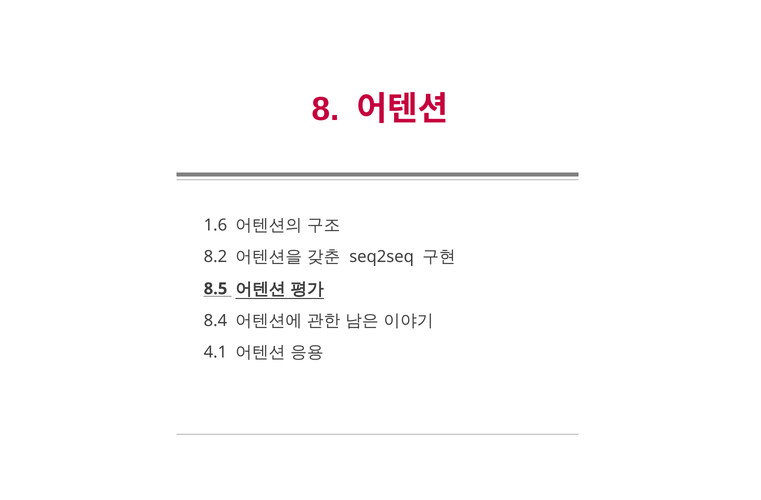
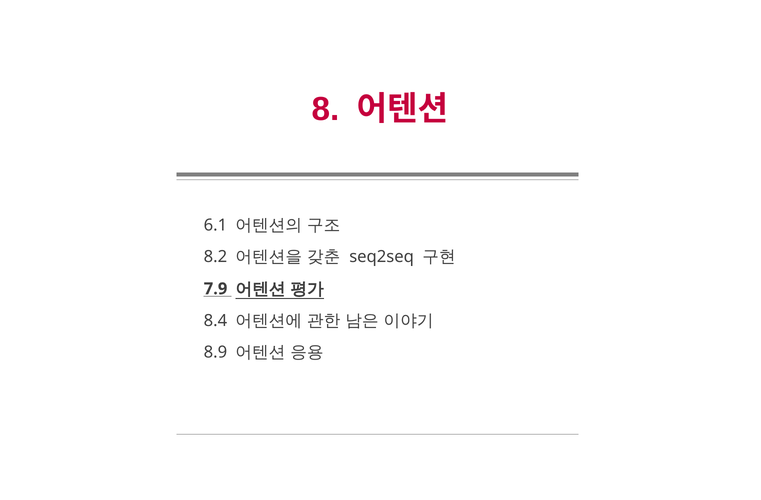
1.6: 1.6 -> 6.1
8.5: 8.5 -> 7.9
4.1: 4.1 -> 8.9
